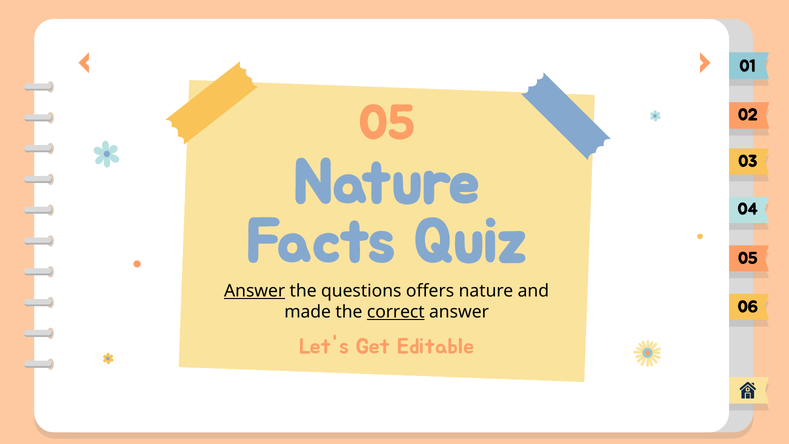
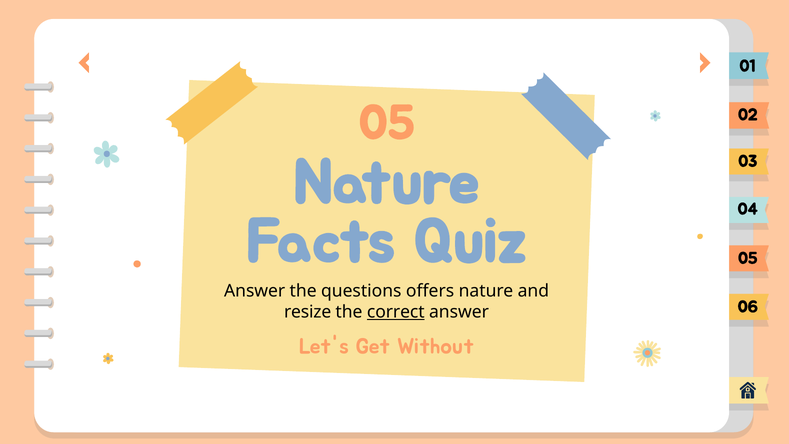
Answer at (255, 291) underline: present -> none
made: made -> resize
Editable: Editable -> Without
